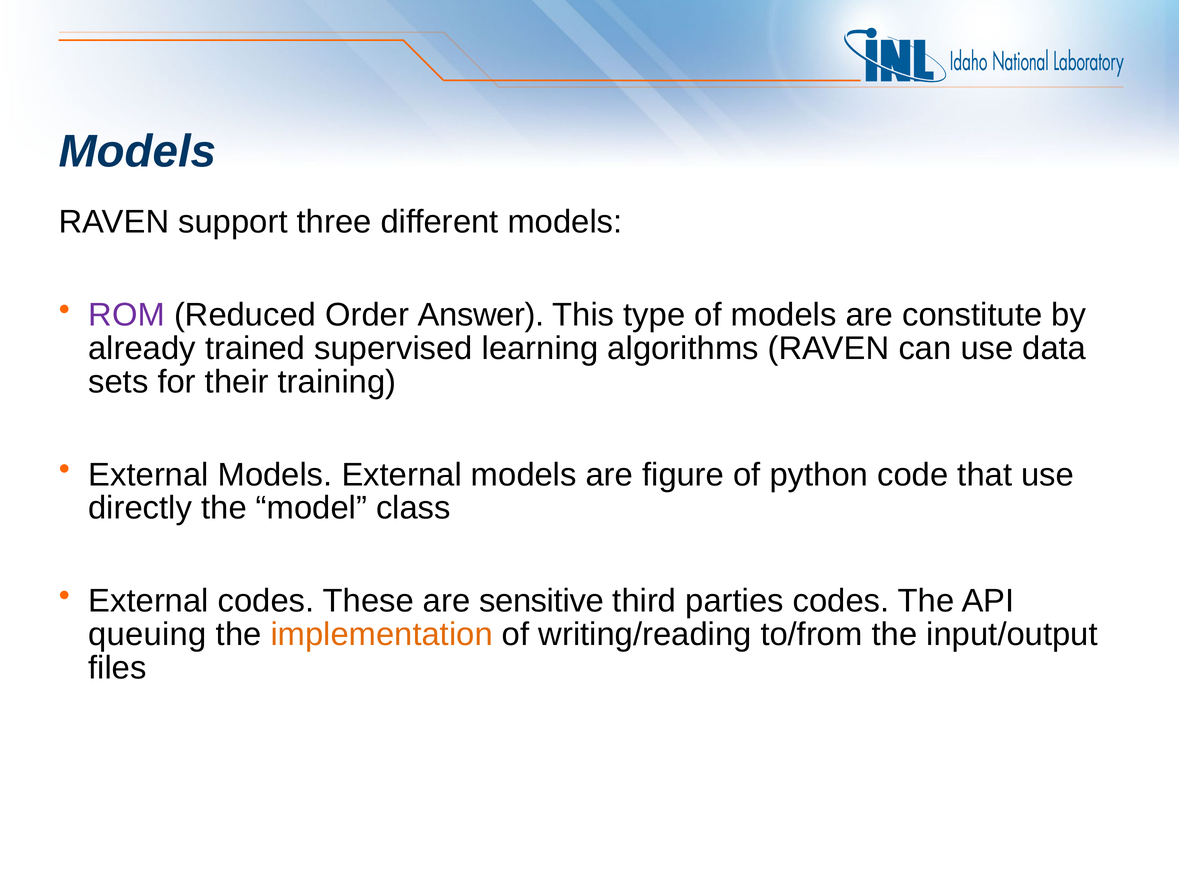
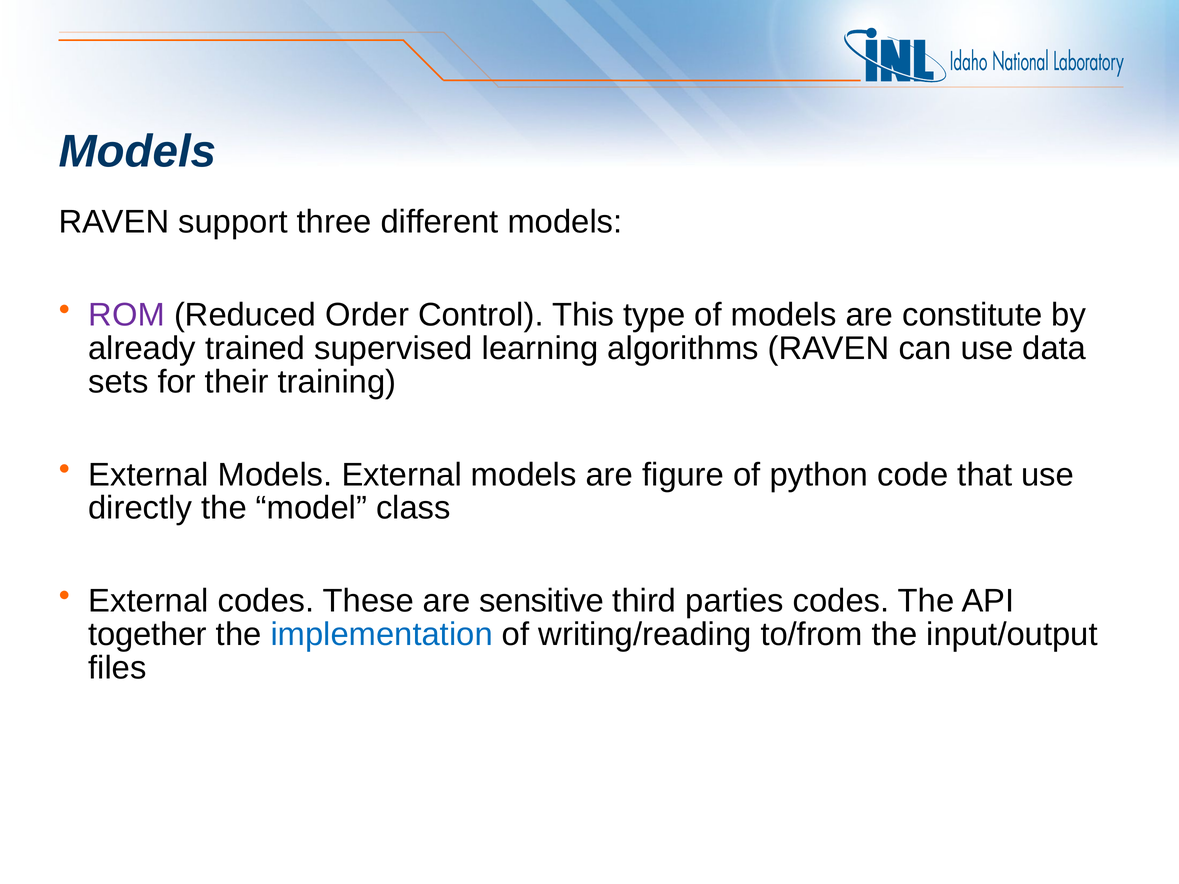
Answer: Answer -> Control
queuing: queuing -> together
implementation colour: orange -> blue
